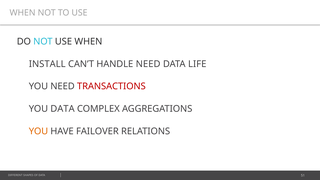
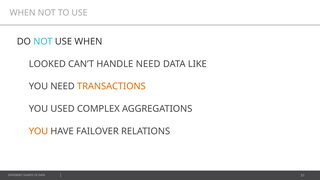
INSTALL: INSTALL -> LOOKED
LIFE: LIFE -> LIKE
TRANSACTIONS colour: red -> orange
YOU DATA: DATA -> USED
